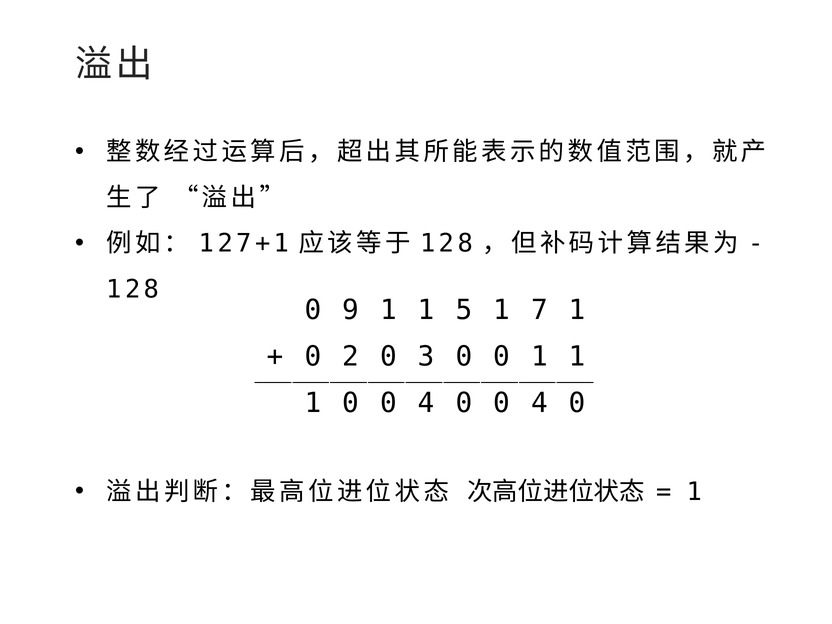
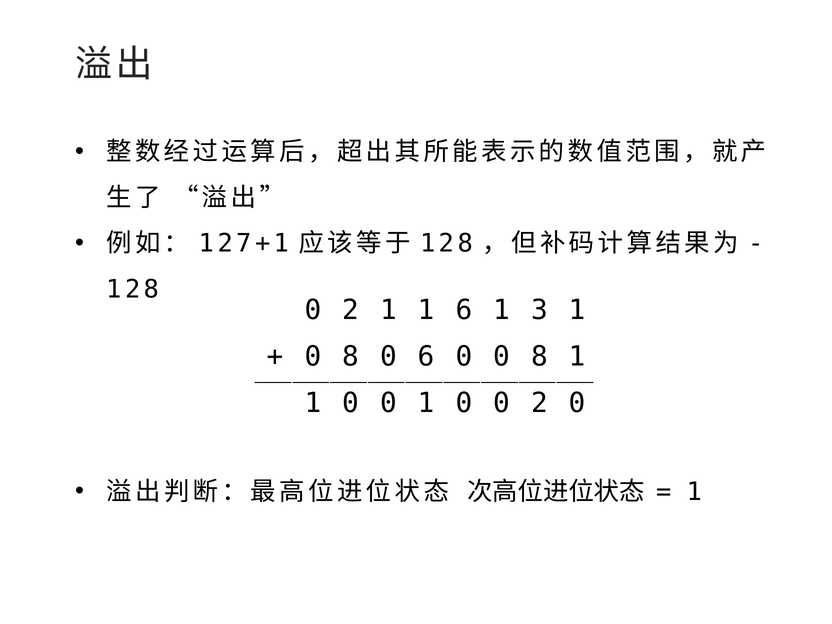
9 at (351, 310): 9 -> 2
1 5: 5 -> 6
7: 7 -> 3
2 at (351, 357): 2 -> 8
0 3: 3 -> 6
0 0 1: 1 -> 8
1 0 0 4: 4 -> 1
4 at (539, 403): 4 -> 2
